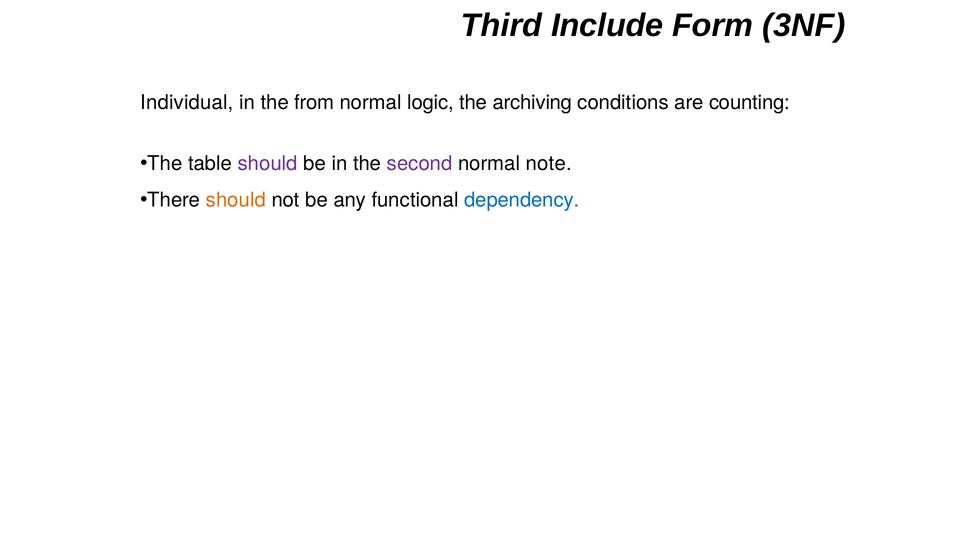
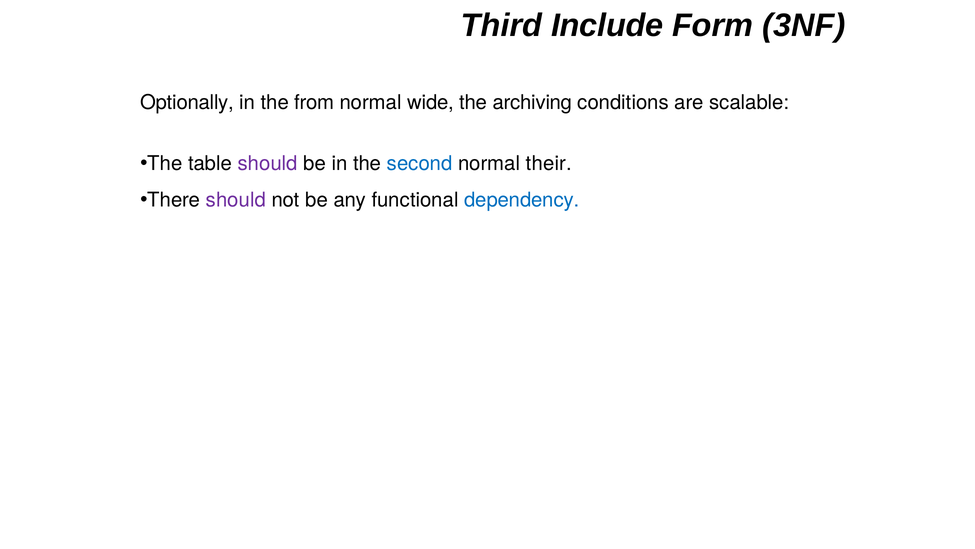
Individual: Individual -> Optionally
logic: logic -> wide
counting: counting -> scalable
second colour: purple -> blue
note: note -> their
should at (236, 200) colour: orange -> purple
